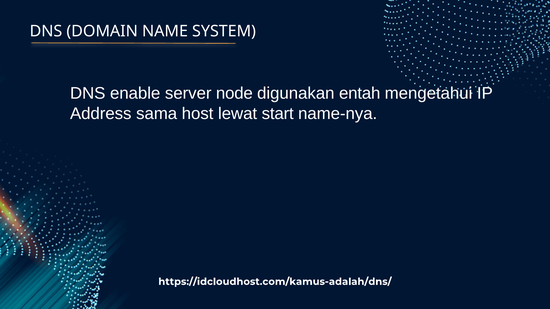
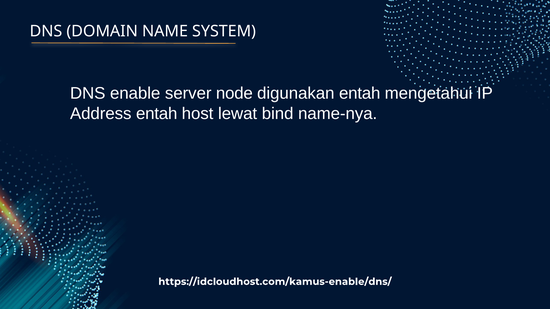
Address sama: sama -> entah
start: start -> bind
https://idcloudhost.com/kamus-adalah/dns/: https://idcloudhost.com/kamus-adalah/dns/ -> https://idcloudhost.com/kamus-enable/dns/
